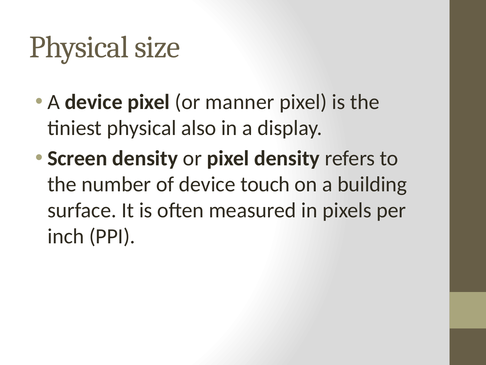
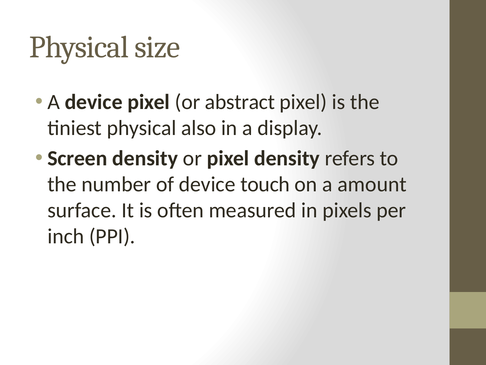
manner: manner -> abstract
building: building -> amount
